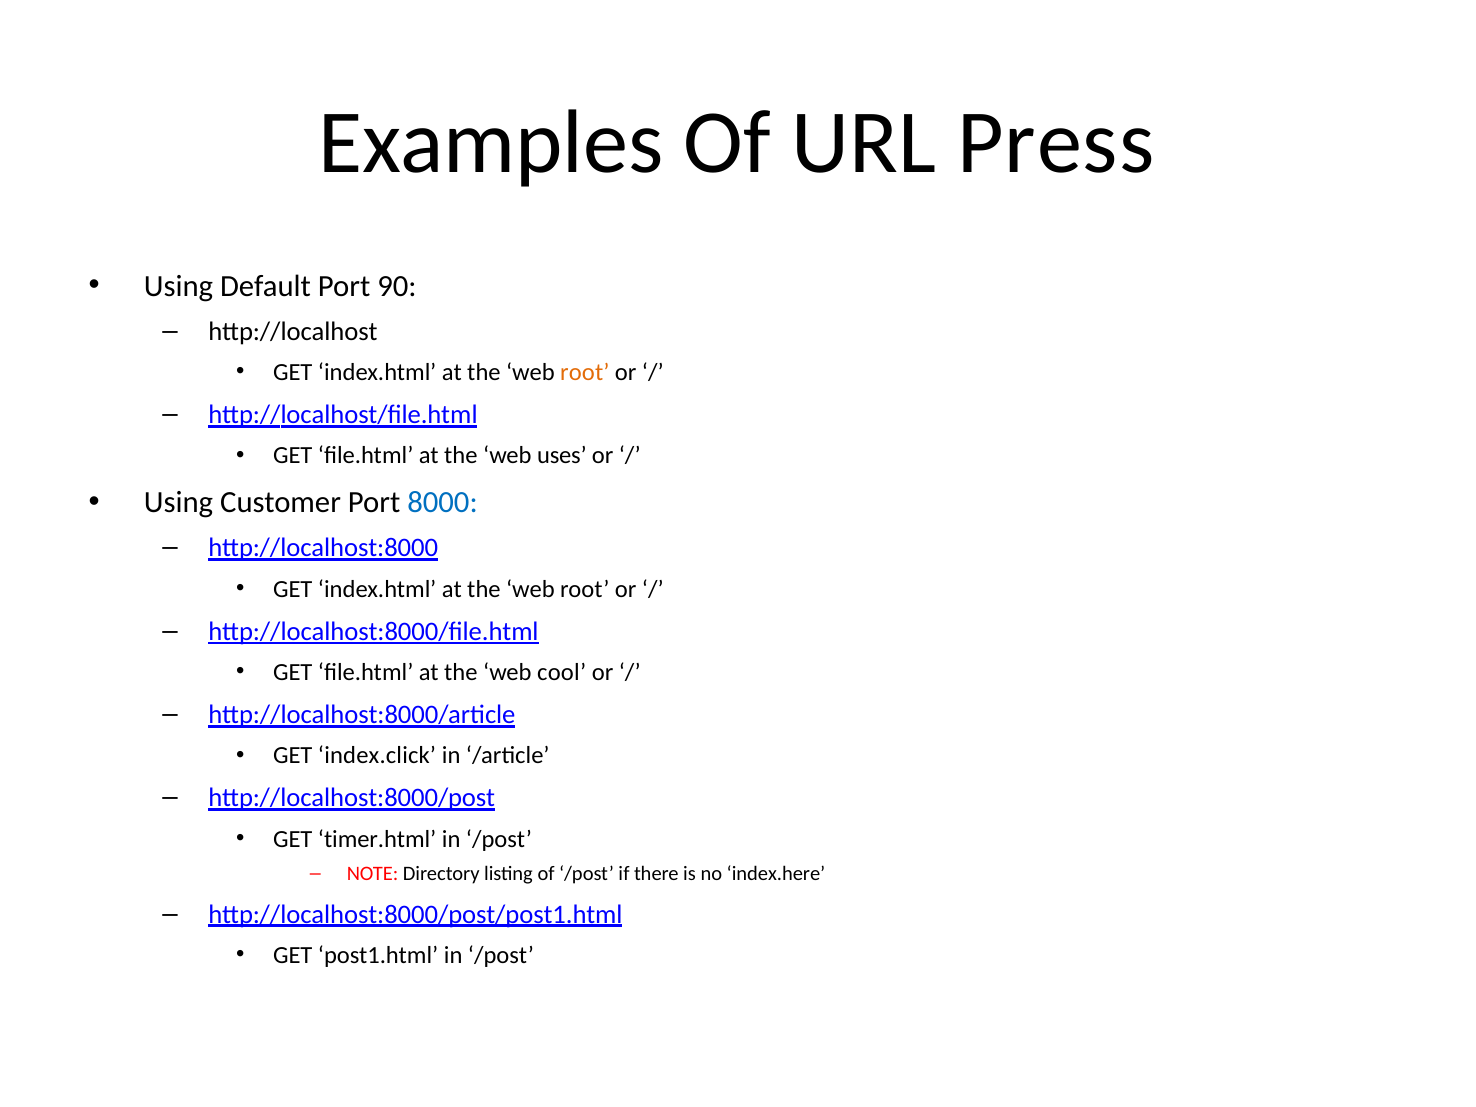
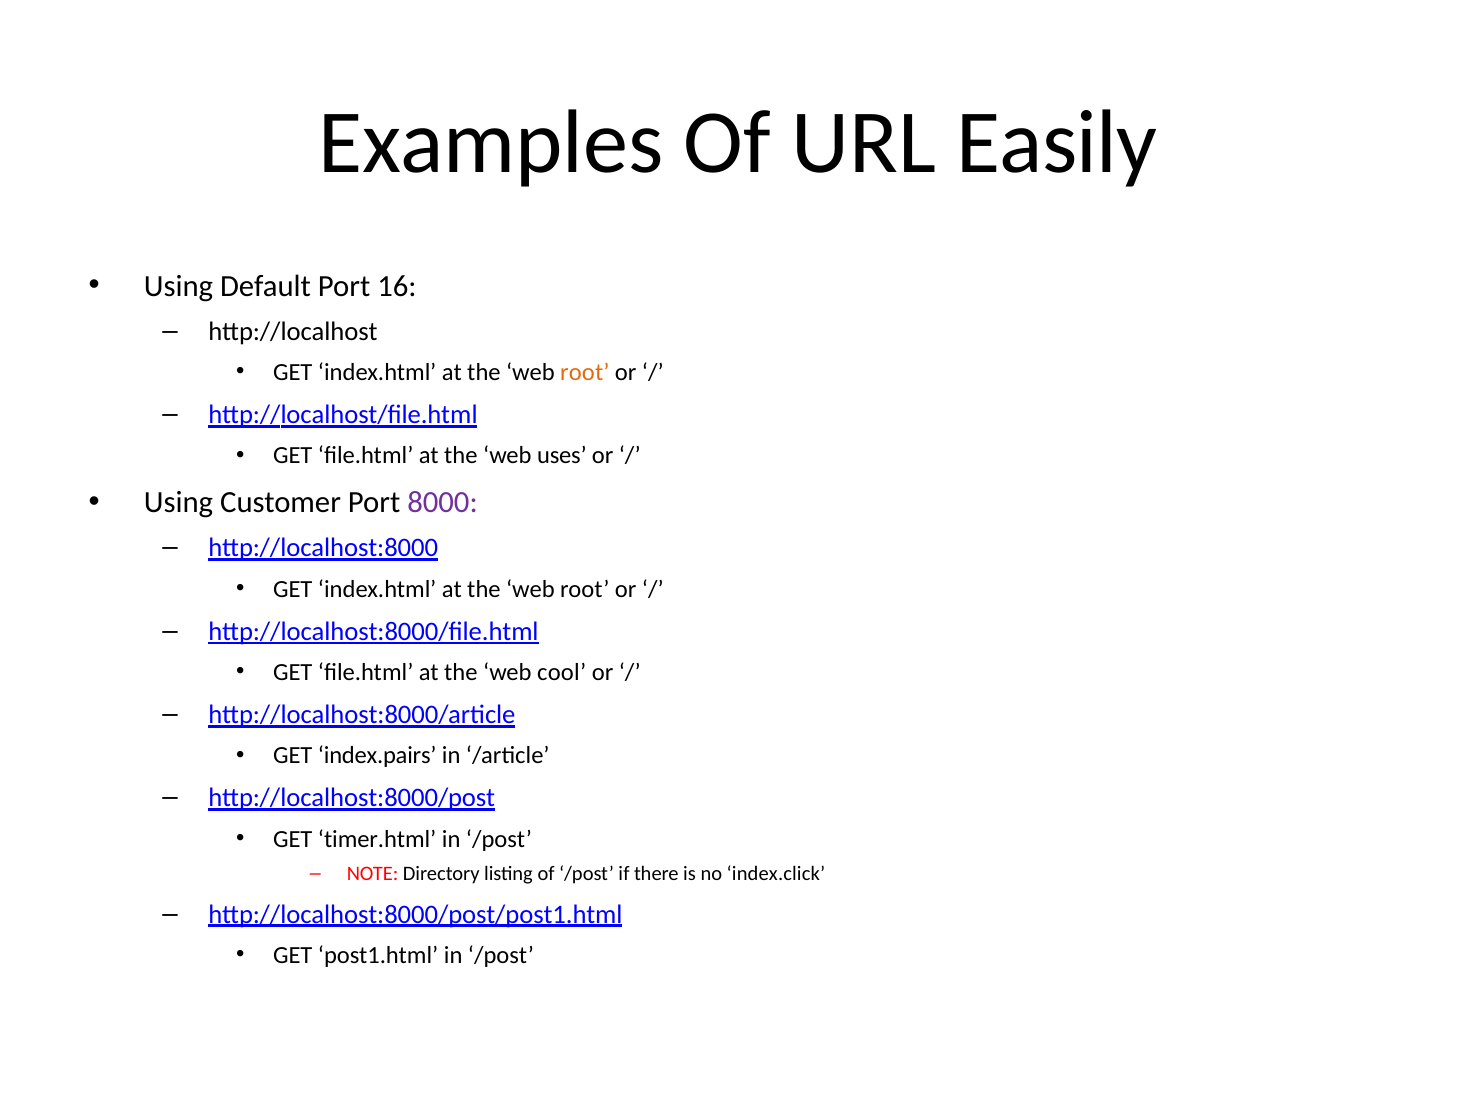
Press: Press -> Easily
90: 90 -> 16
8000 colour: blue -> purple
index.click: index.click -> index.pairs
index.here: index.here -> index.click
